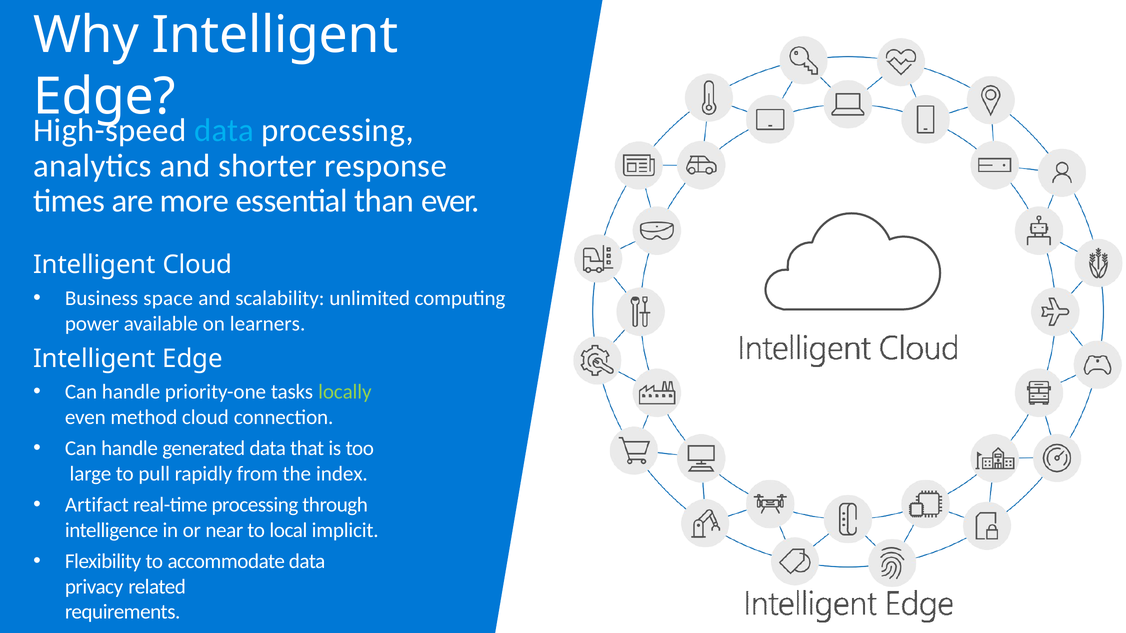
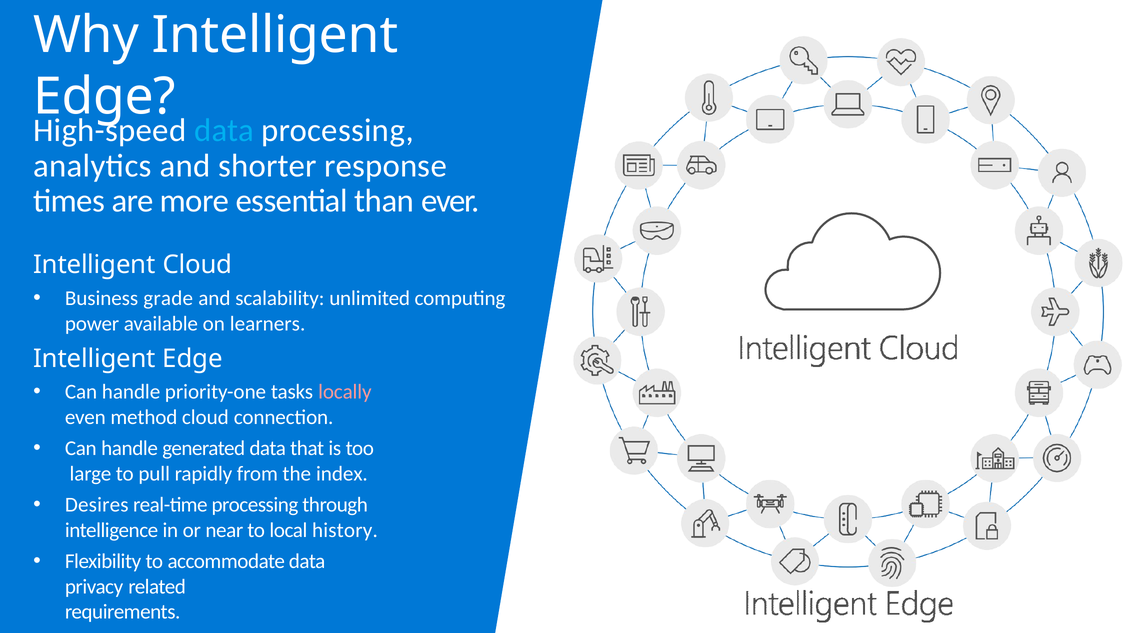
space: space -> grade
locally colour: light green -> pink
Artifact: Artifact -> Desires
implicit: implicit -> history
